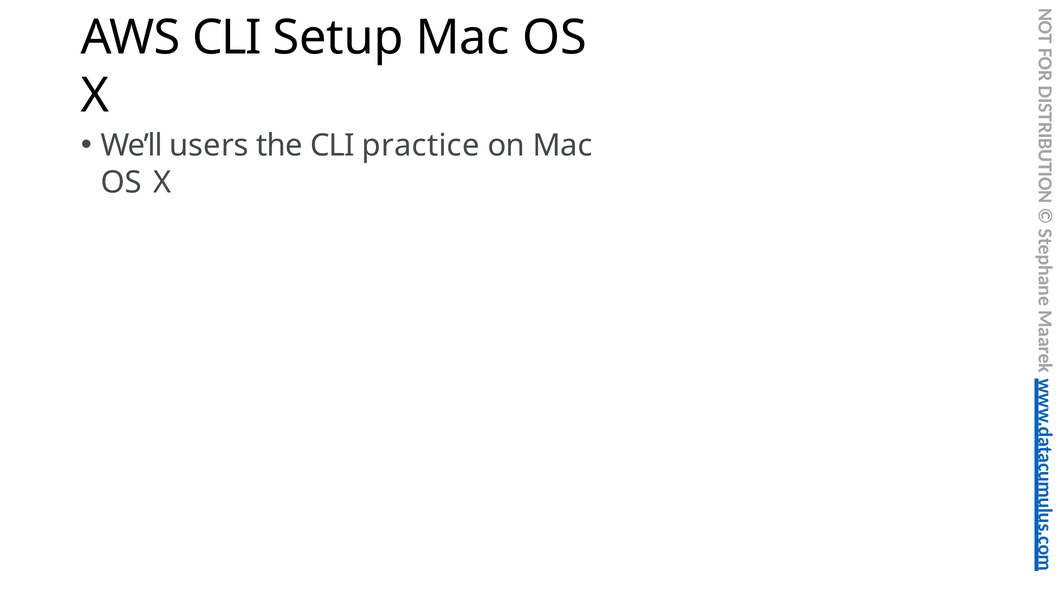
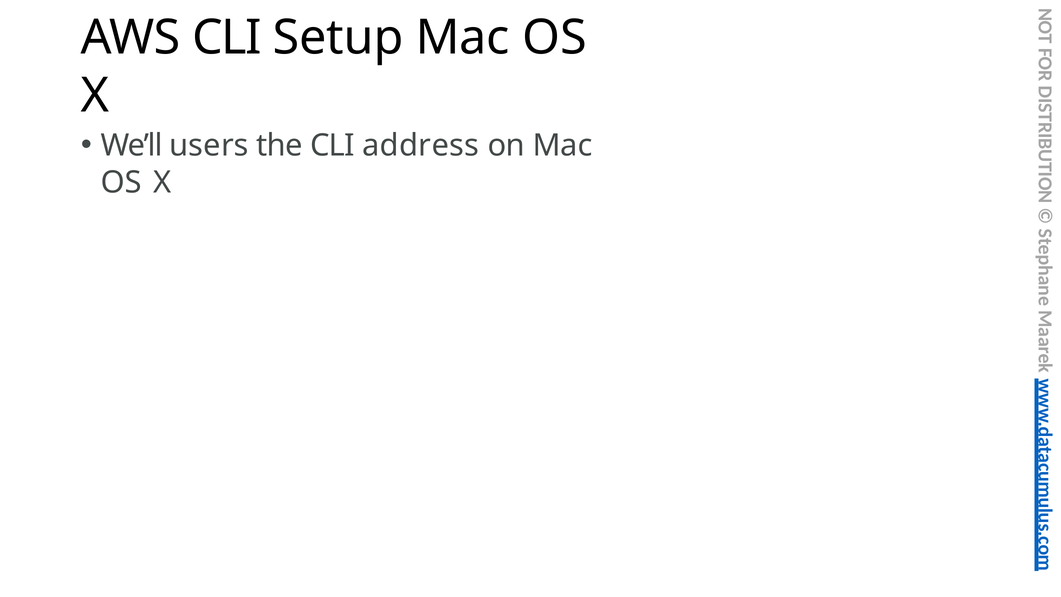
practice: practice -> address
